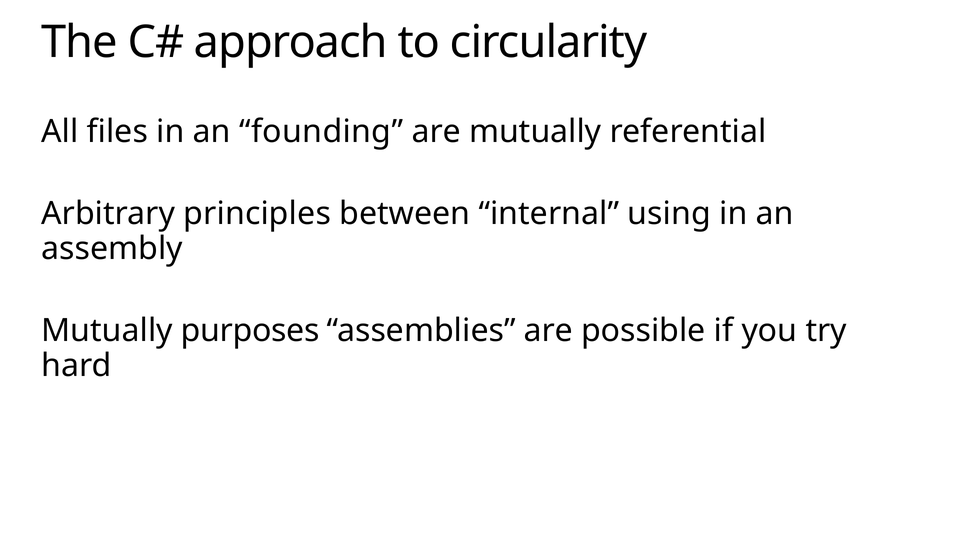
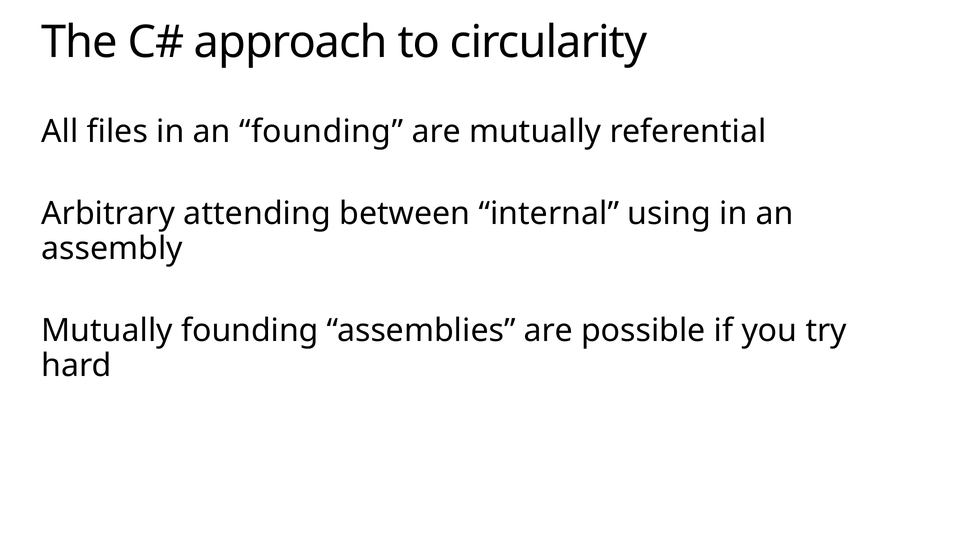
principles: principles -> attending
Mutually purposes: purposes -> founding
